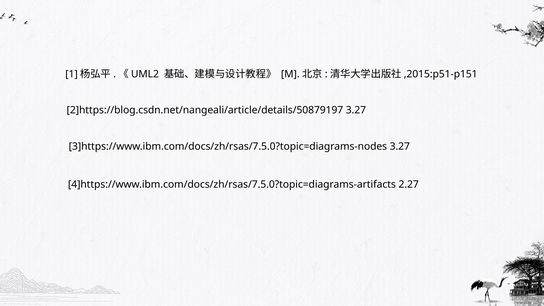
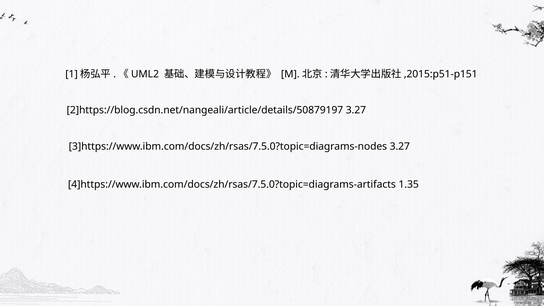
2.27: 2.27 -> 1.35
